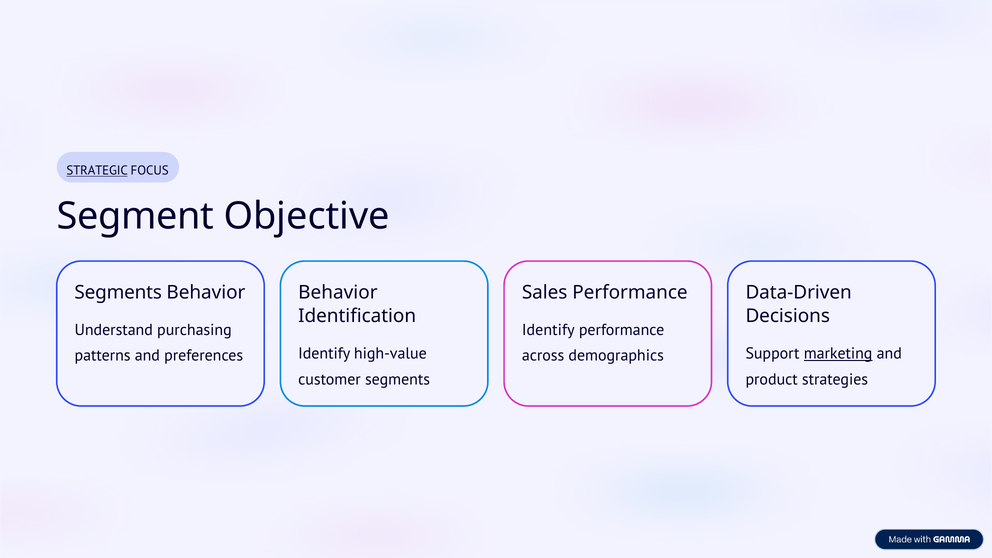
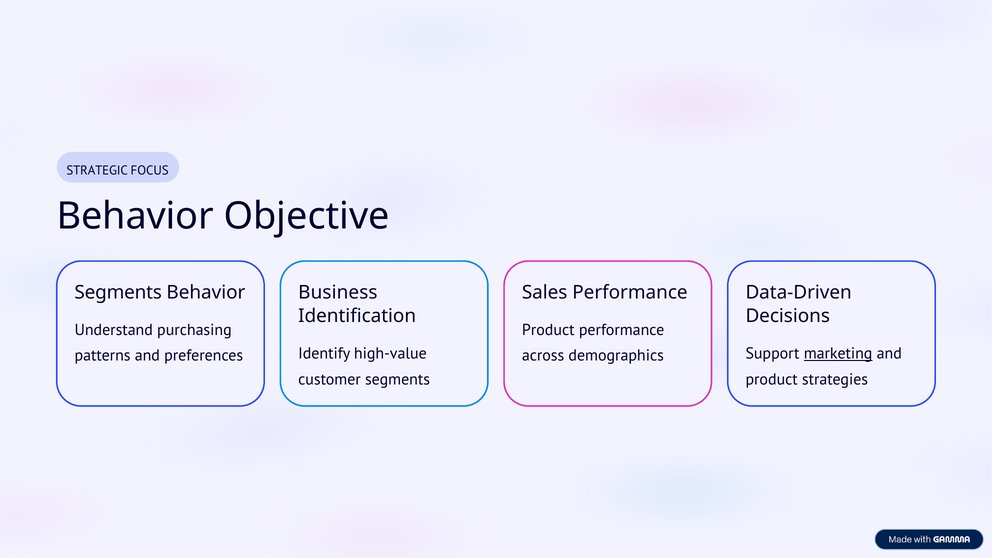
STRATEGIC underline: present -> none
Segment at (135, 216): Segment -> Behavior
Behavior at (338, 292): Behavior -> Business
Identify at (548, 330): Identify -> Product
